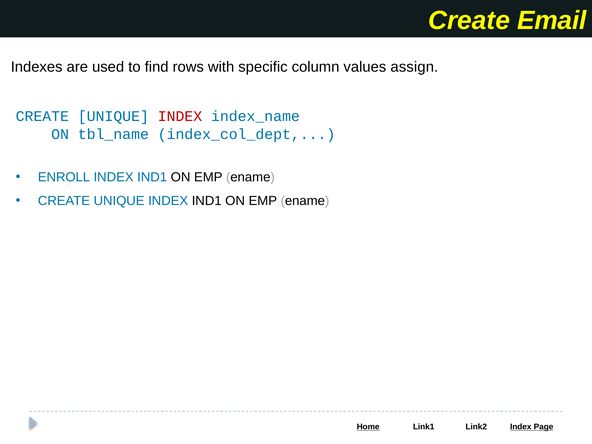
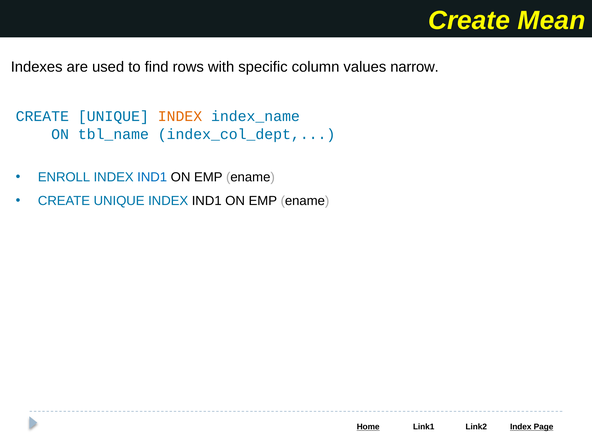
Email: Email -> Mean
assign: assign -> narrow
INDEX at (180, 116) colour: red -> orange
